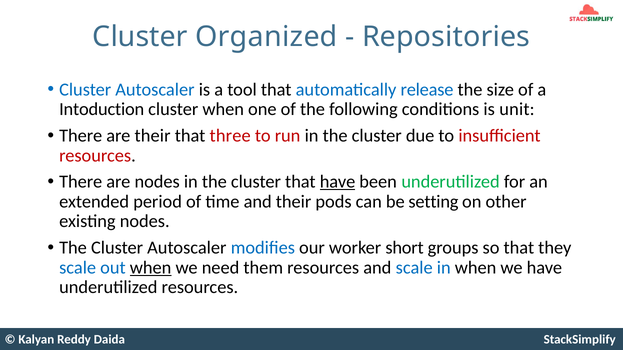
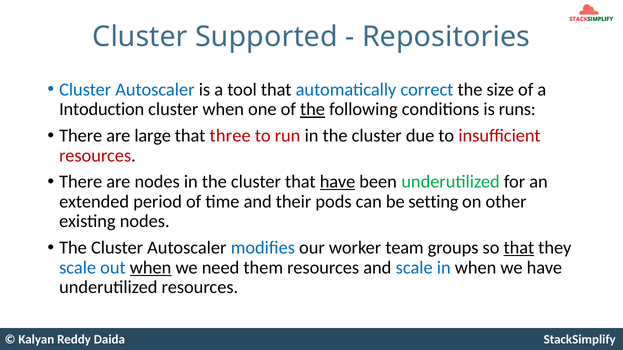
Organized: Organized -> Supported
release: release -> correct
the at (313, 110) underline: none -> present
unit: unit -> runs
are their: their -> large
short: short -> team
that at (519, 248) underline: none -> present
